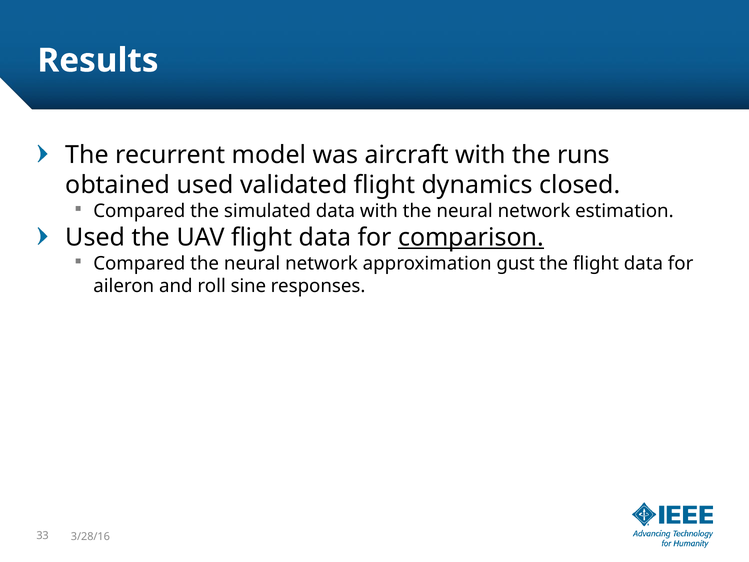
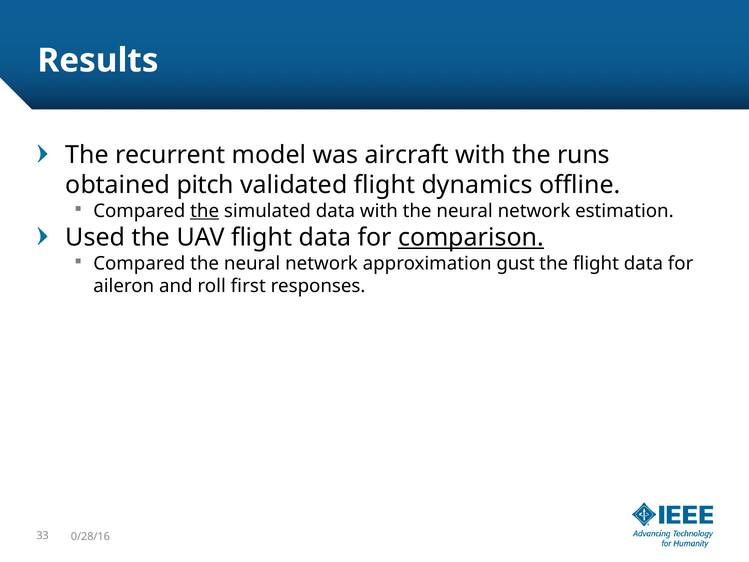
obtained used: used -> pitch
closed: closed -> offline
the at (205, 211) underline: none -> present
sine: sine -> first
3/28/16: 3/28/16 -> 0/28/16
